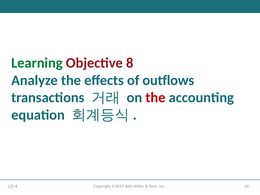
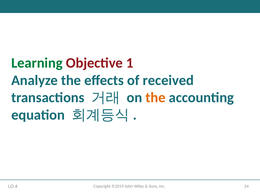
8: 8 -> 1
outflows: outflows -> received
the at (156, 98) colour: red -> orange
